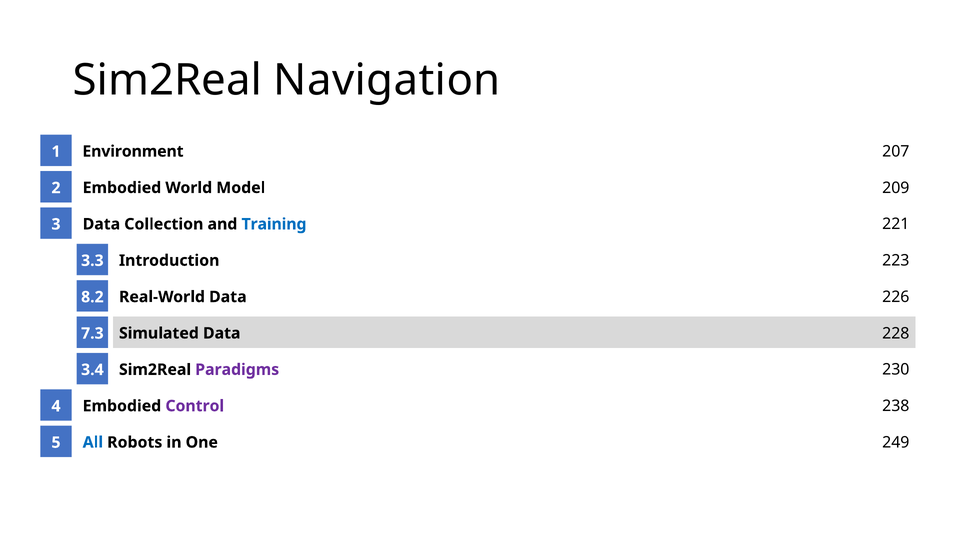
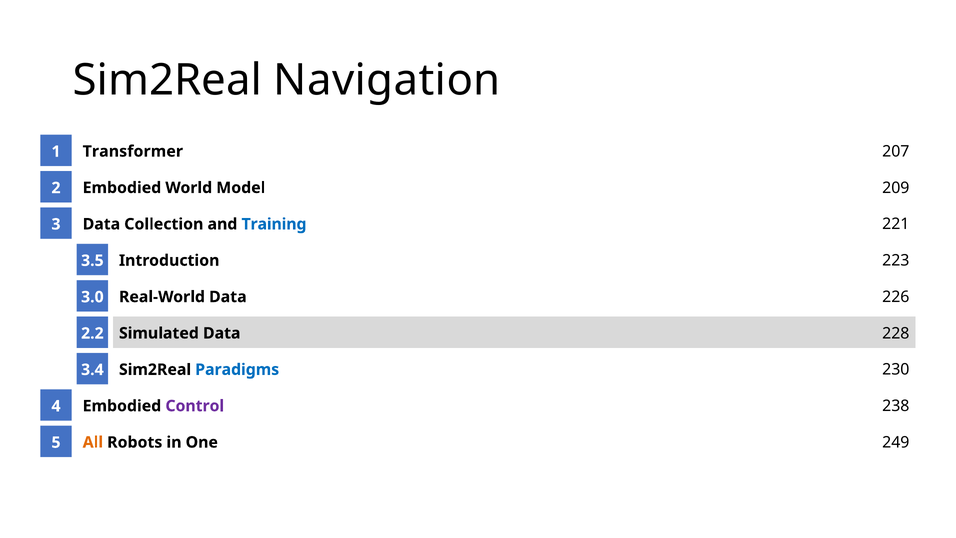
Environment: Environment -> Transformer
3.3: 3.3 -> 3.5
8.2: 8.2 -> 3.0
7.3: 7.3 -> 2.2
Paradigms colour: purple -> blue
All colour: blue -> orange
